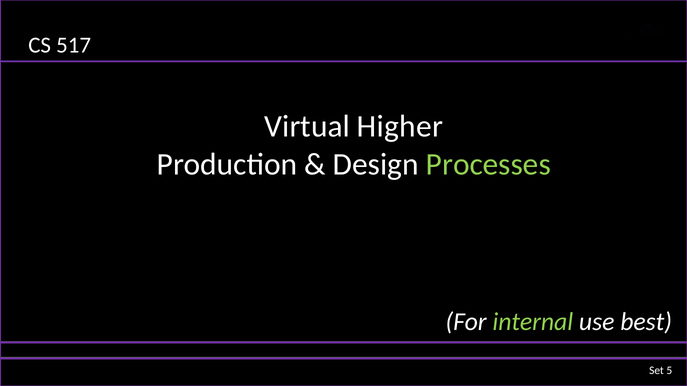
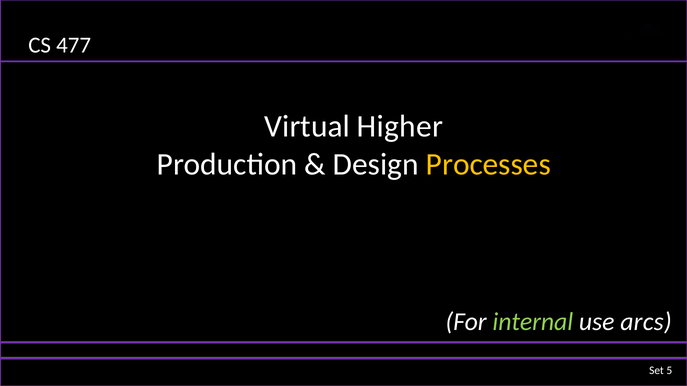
517: 517 -> 477
Processes colour: light green -> yellow
best: best -> arcs
